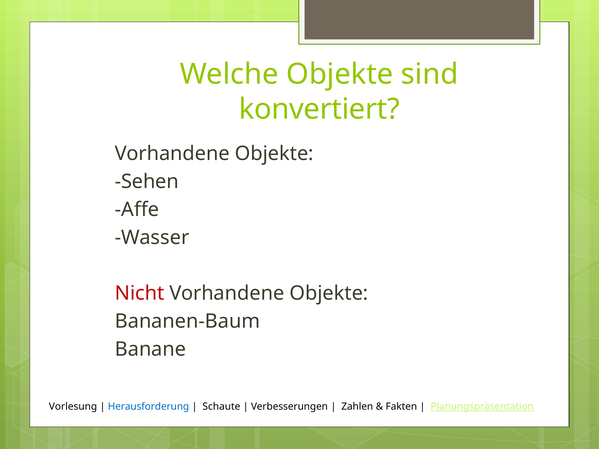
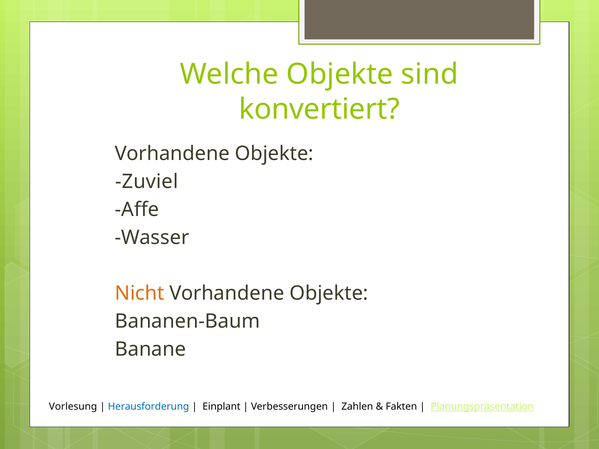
Sehen: Sehen -> Zuviel
Nicht colour: red -> orange
Schaute: Schaute -> Einplant
